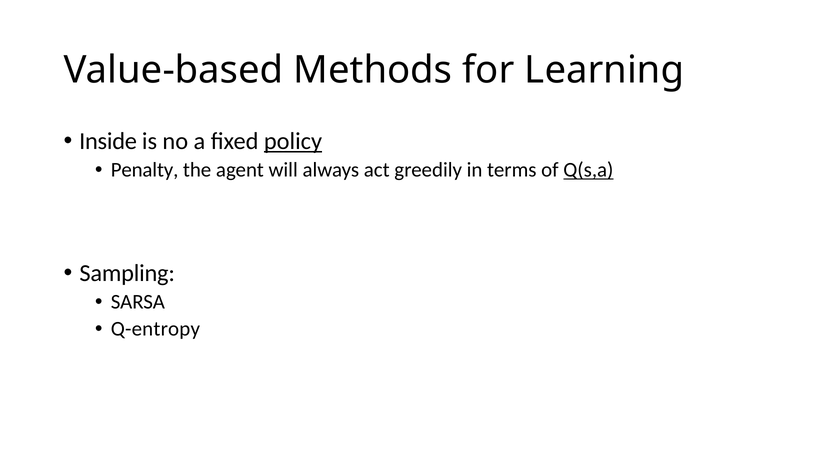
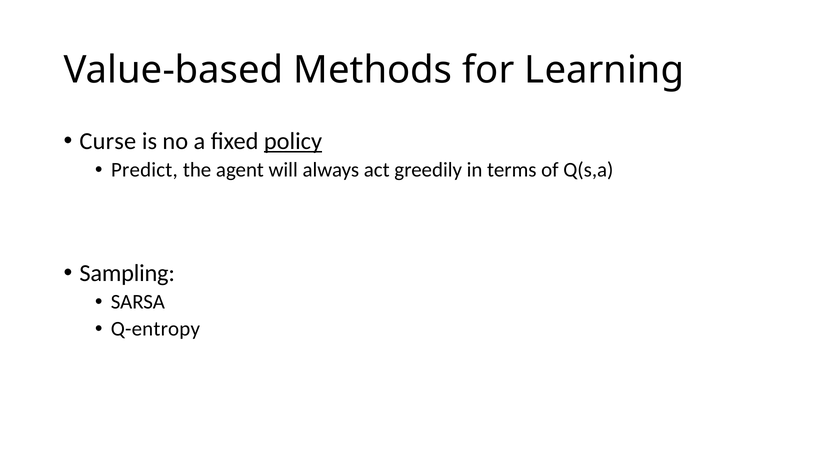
Inside: Inside -> Curse
Penalty: Penalty -> Predict
Q(s,a underline: present -> none
